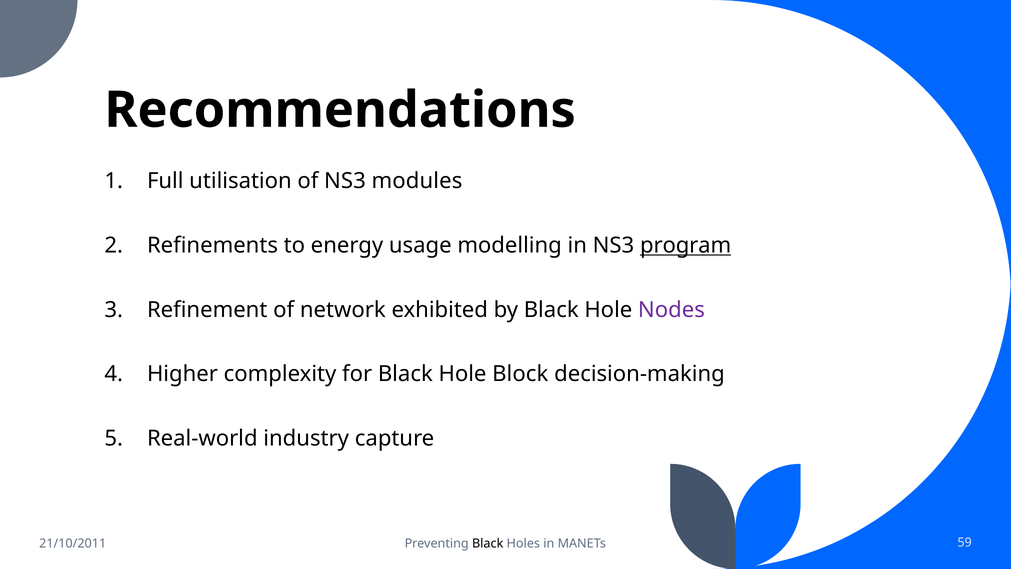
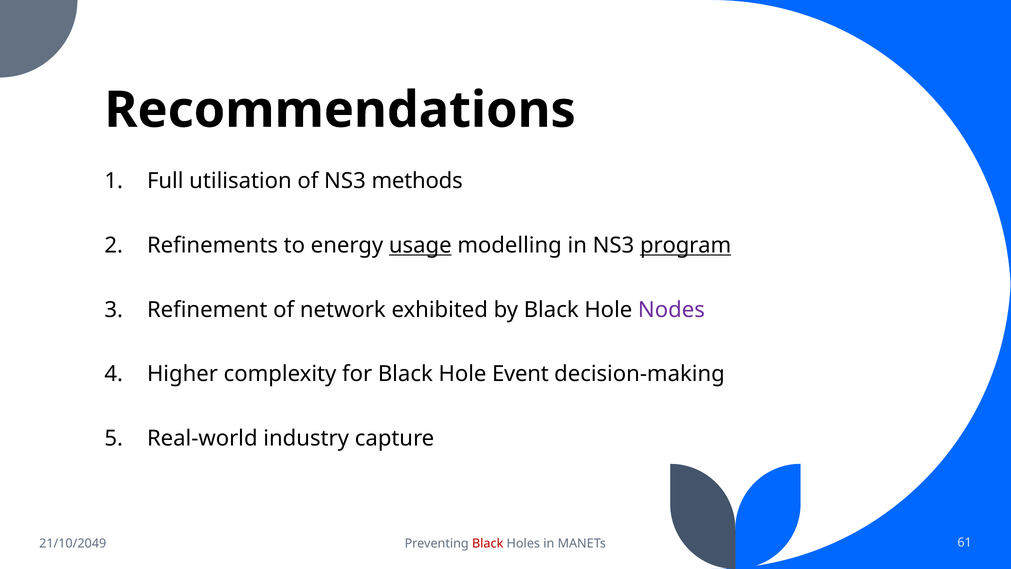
modules: modules -> methods
usage underline: none -> present
Block: Block -> Event
21/10/2011: 21/10/2011 -> 21/10/2049
Black at (488, 543) colour: black -> red
59: 59 -> 61
